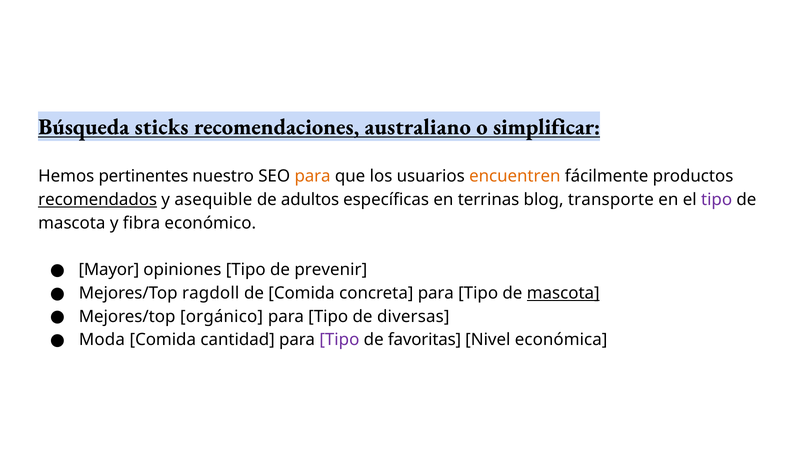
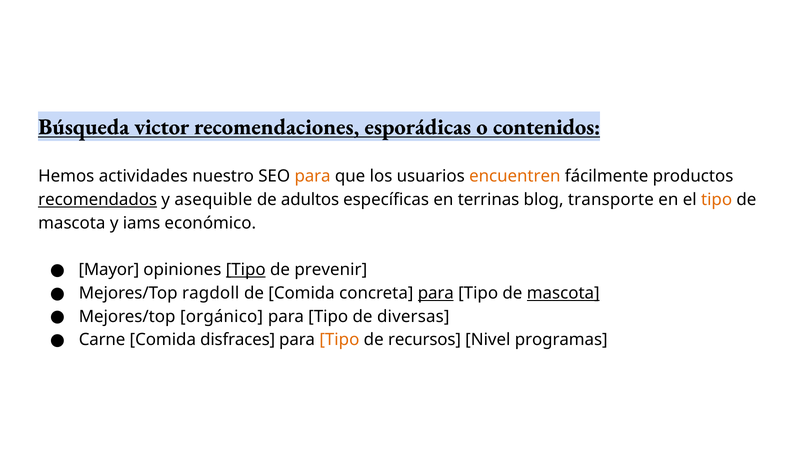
sticks: sticks -> victor
australiano: australiano -> esporádicas
simplificar: simplificar -> contenidos
pertinentes: pertinentes -> actividades
tipo at (717, 200) colour: purple -> orange
fibra: fibra -> iams
Tipo at (246, 270) underline: none -> present
para at (436, 293) underline: none -> present
Moda: Moda -> Carne
cantidad: cantidad -> disfraces
Tipo at (339, 340) colour: purple -> orange
favoritas: favoritas -> recursos
económica: económica -> programas
